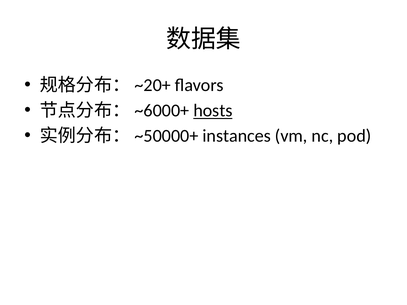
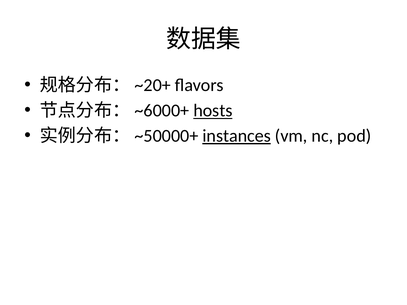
instances underline: none -> present
